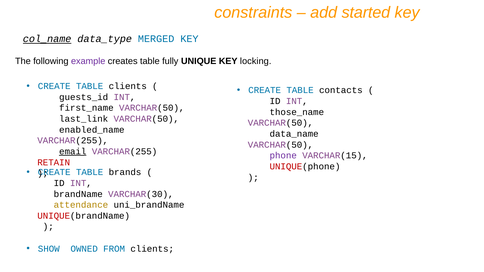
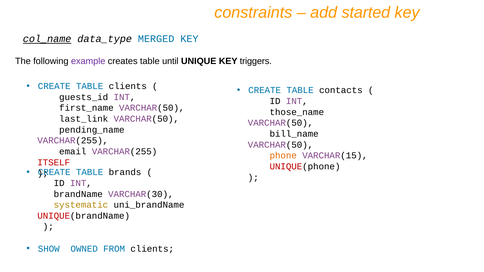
fully: fully -> until
locking: locking -> triggers
enabled_name: enabled_name -> pending_name
data_name: data_name -> bill_name
email underline: present -> none
phone colour: purple -> orange
RETAIN: RETAIN -> ITSELF
attendance: attendance -> systematic
